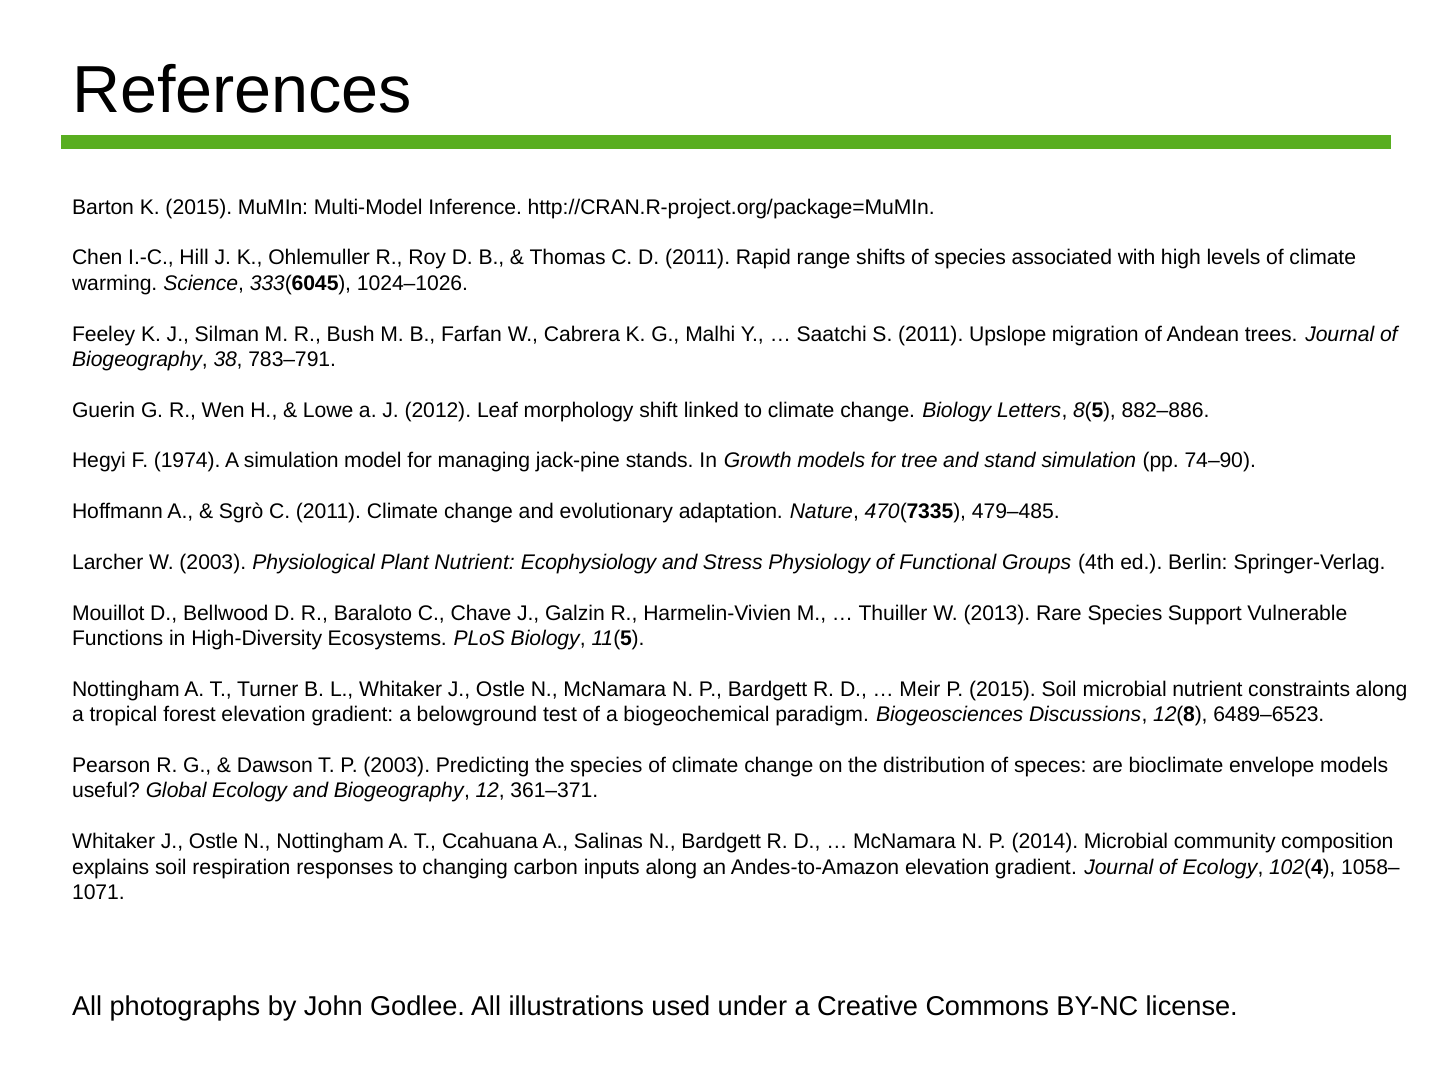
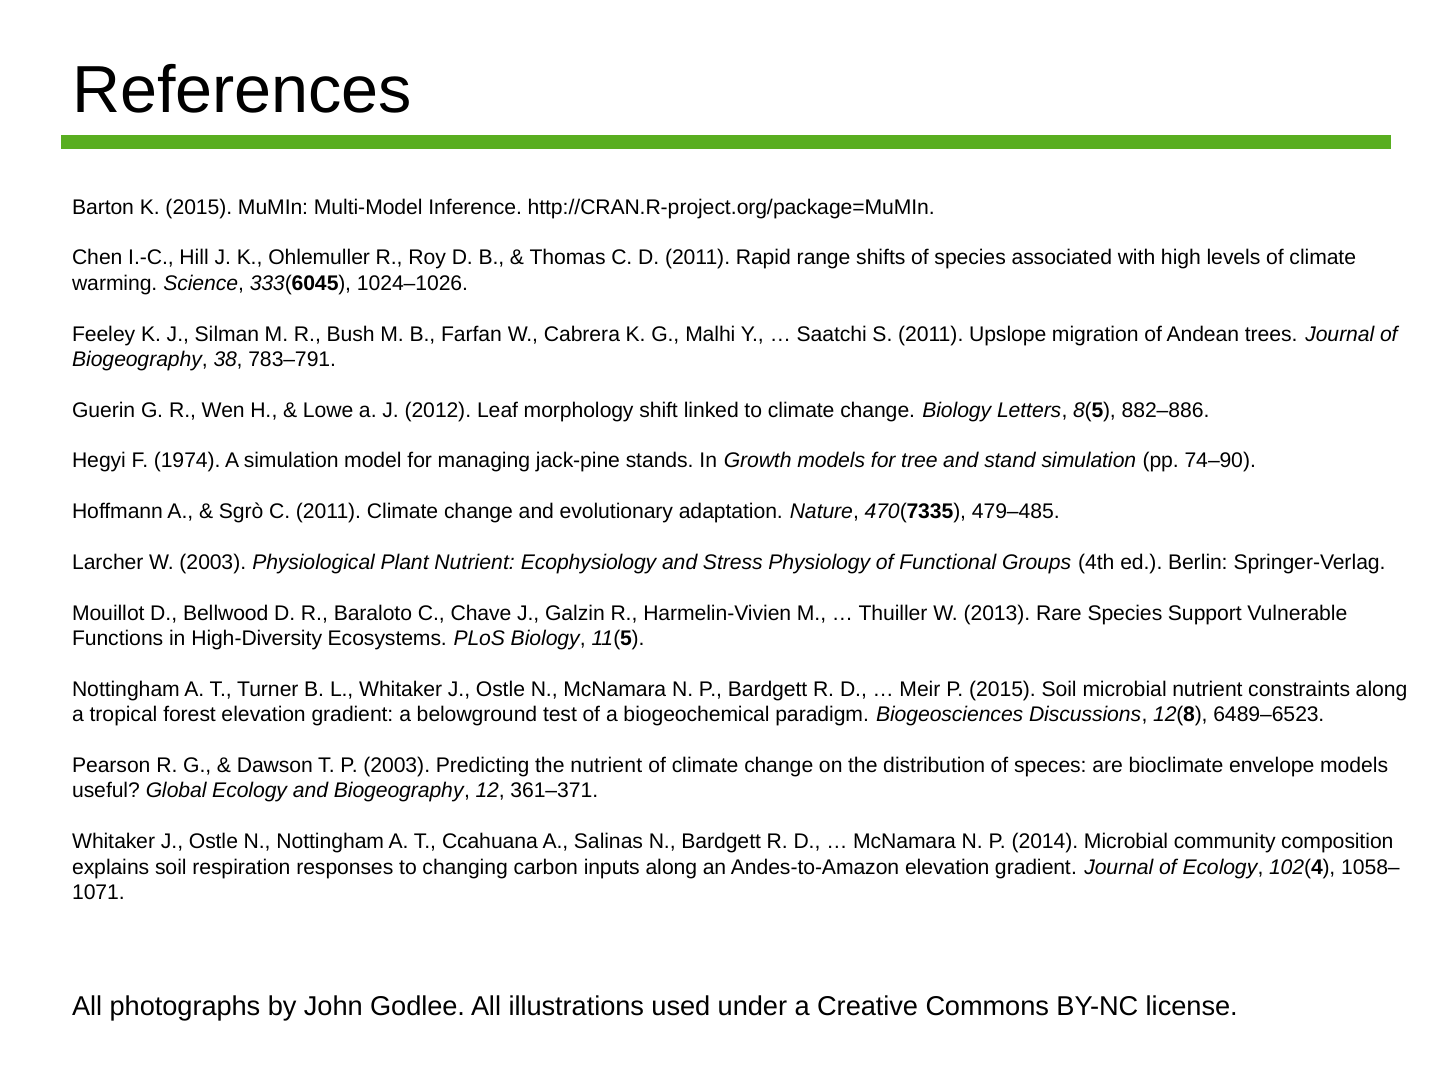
the species: species -> nutrient
